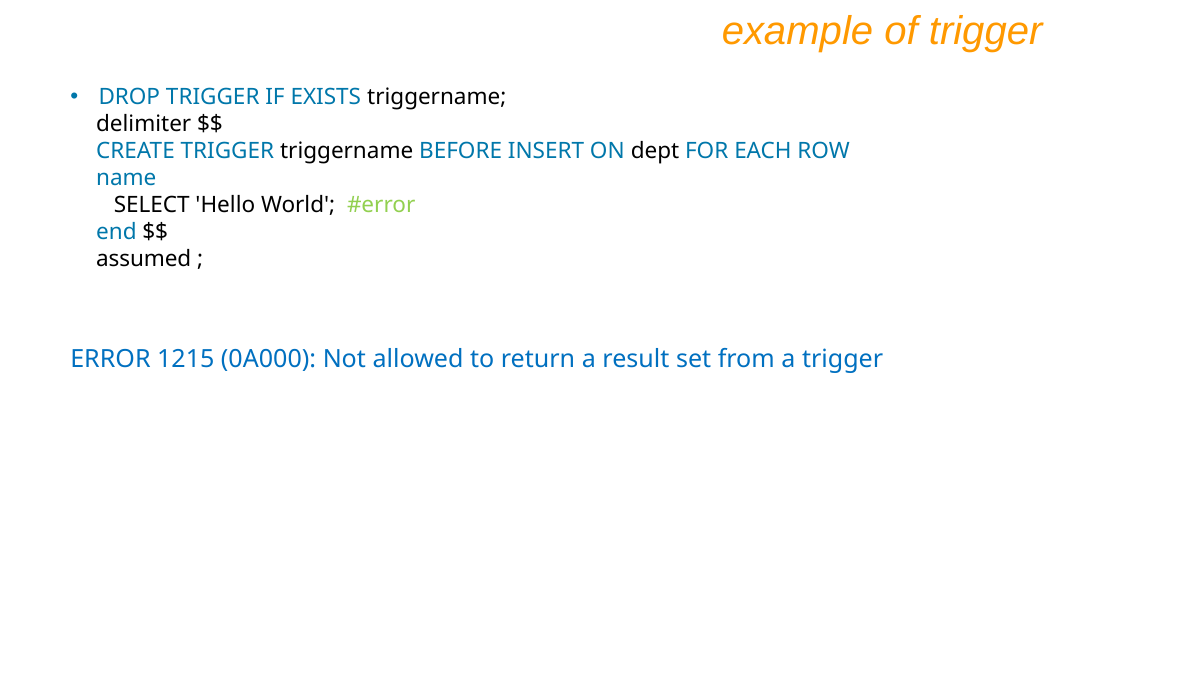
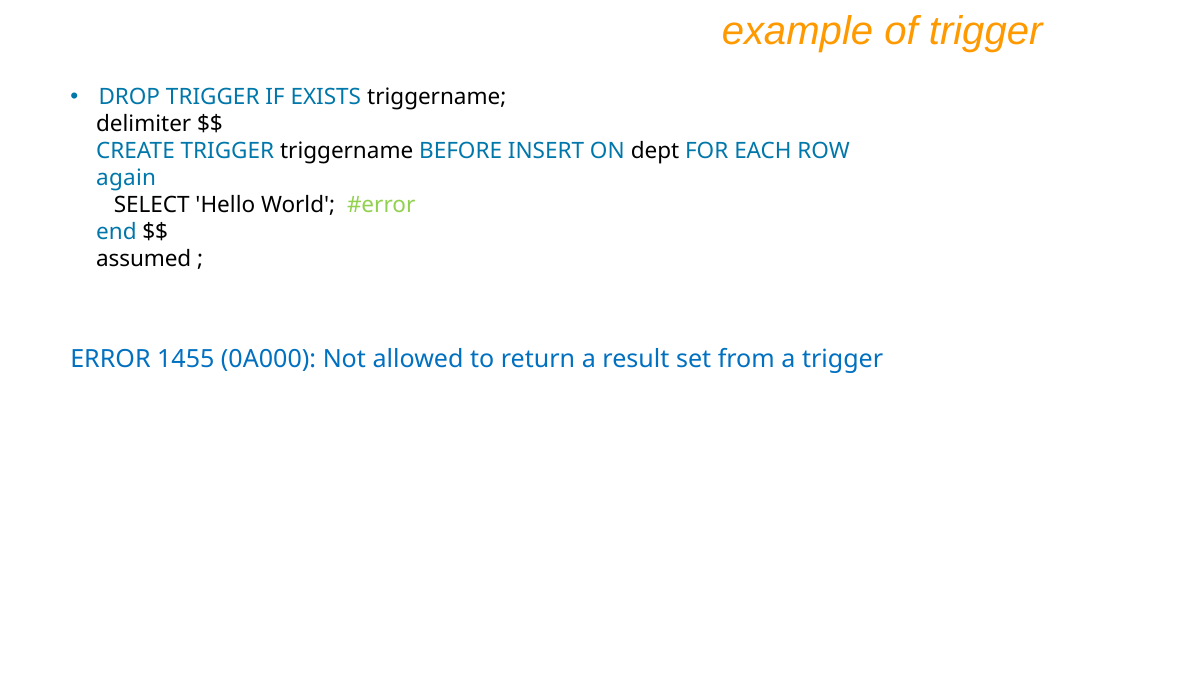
name: name -> again
1215: 1215 -> 1455
